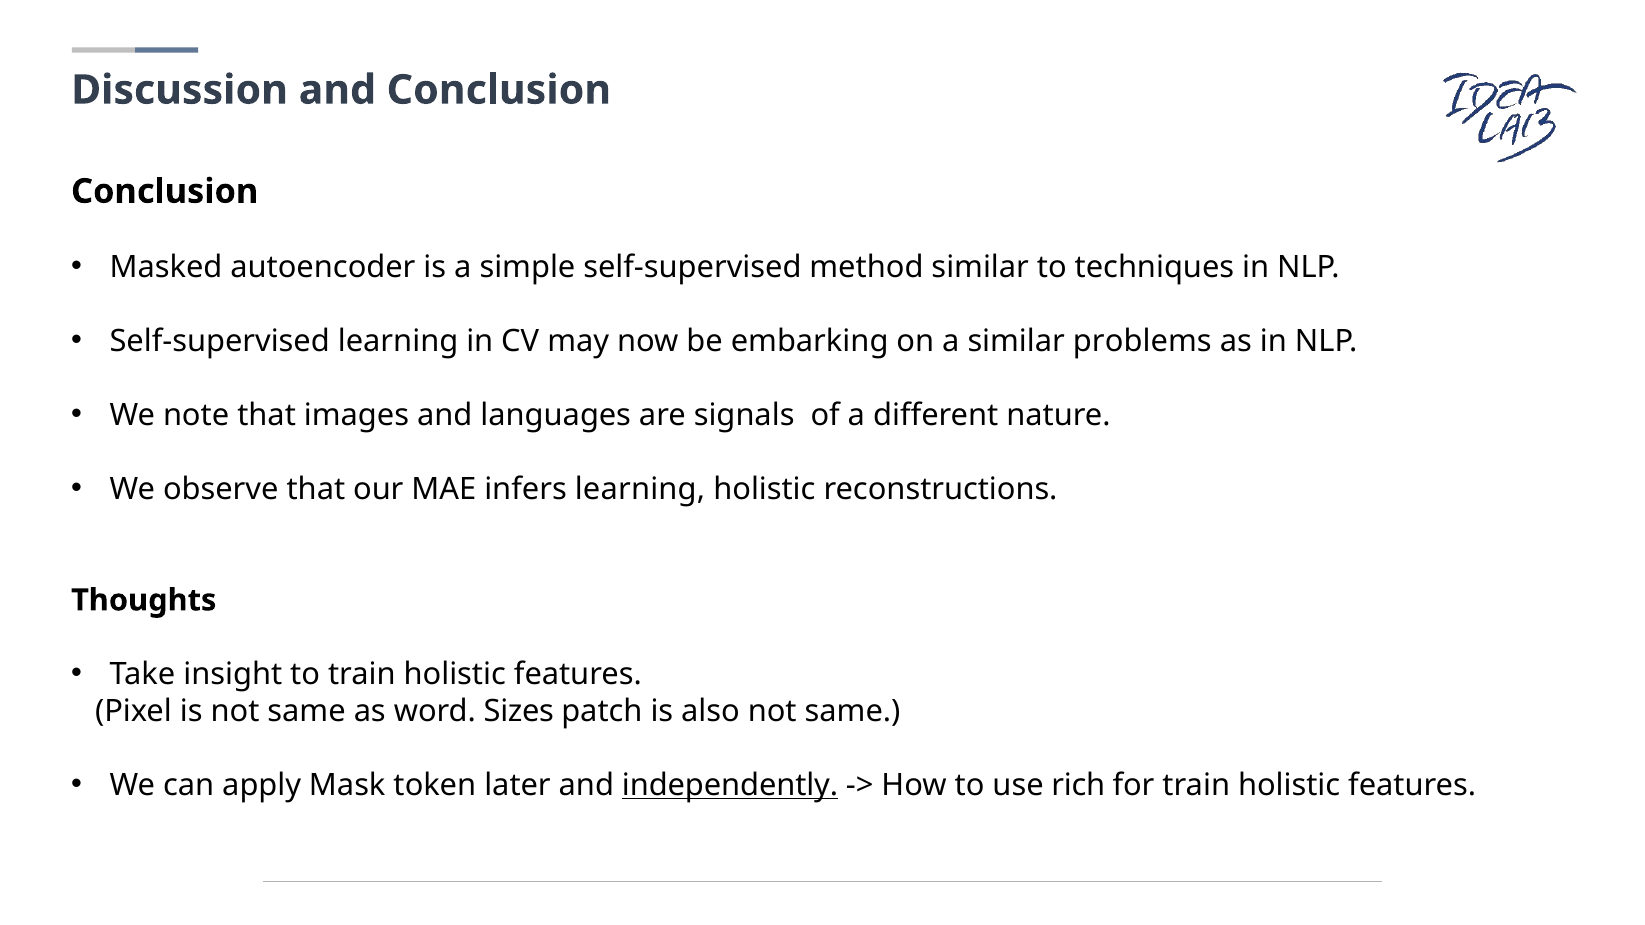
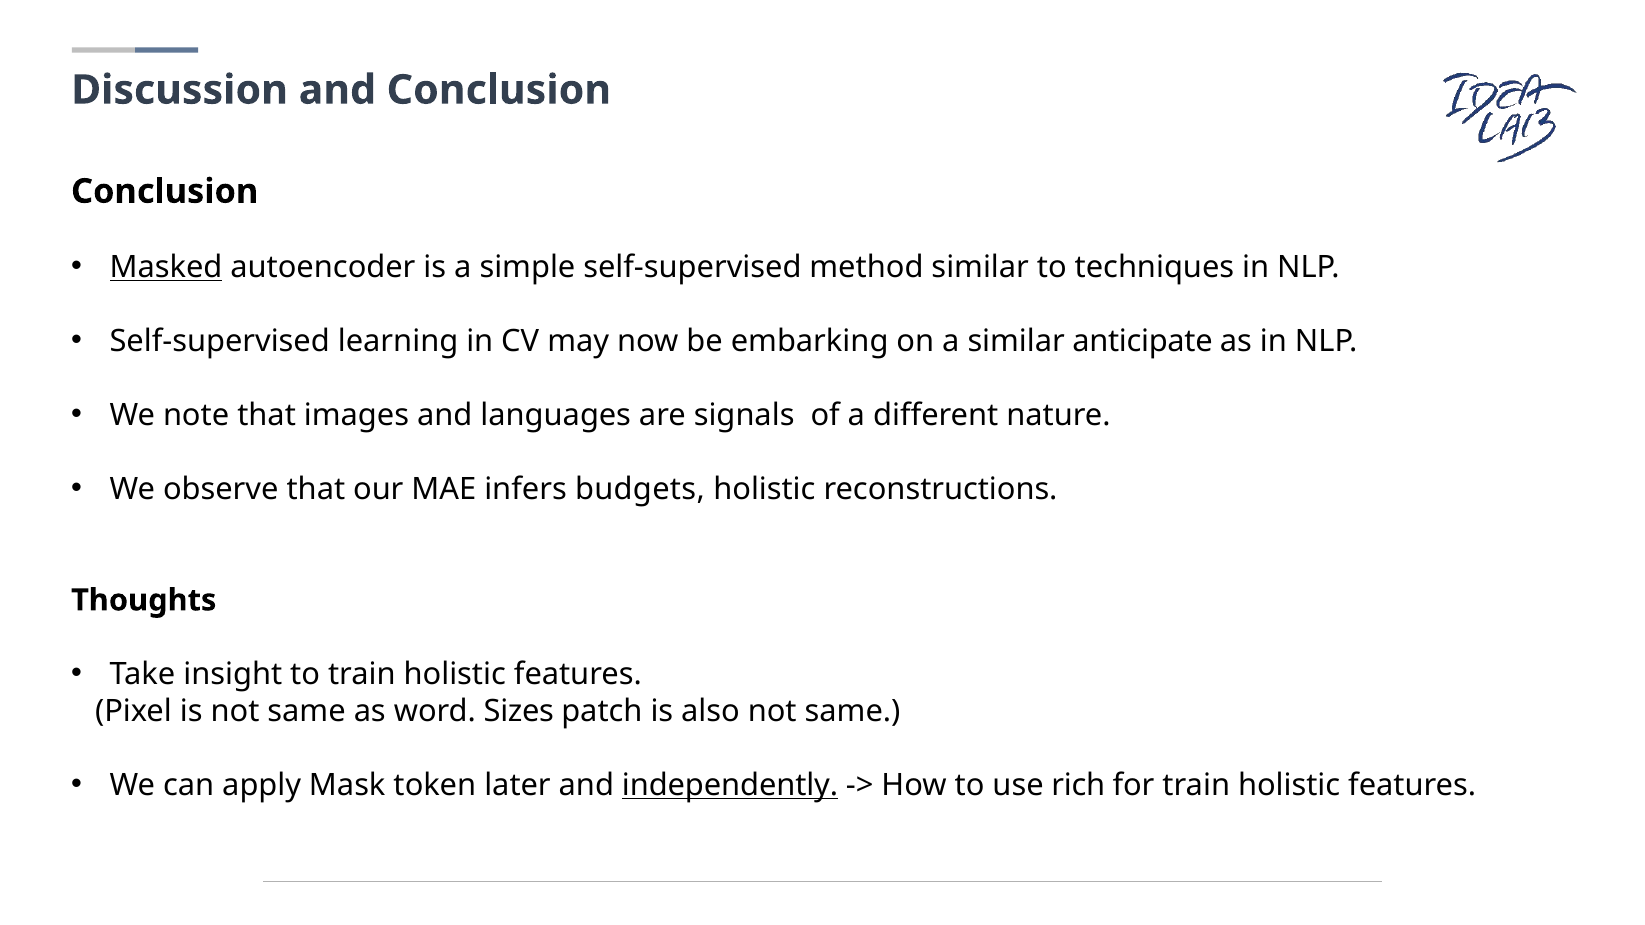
Masked underline: none -> present
problems: problems -> anticipate
infers learning: learning -> budgets
